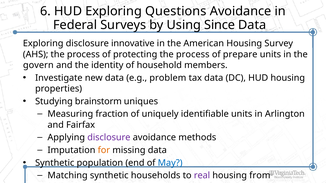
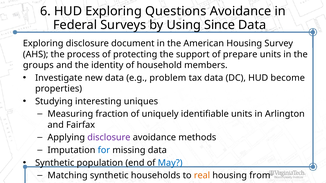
innovative: innovative -> document
protecting the process: process -> support
govern: govern -> groups
HUD housing: housing -> become
brainstorm: brainstorm -> interesting
for colour: orange -> blue
real colour: purple -> orange
